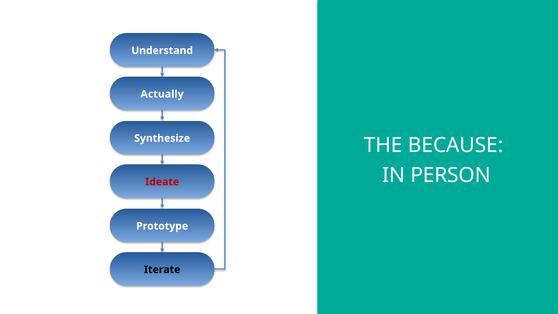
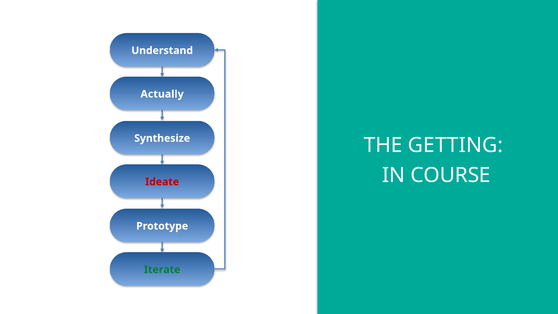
BECAUSE: BECAUSE -> GETTING
PERSON: PERSON -> COURSE
Iterate colour: black -> green
